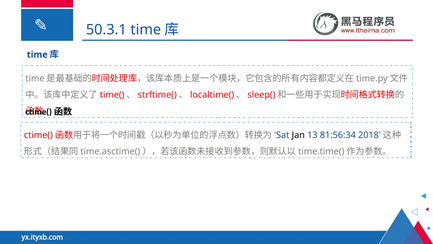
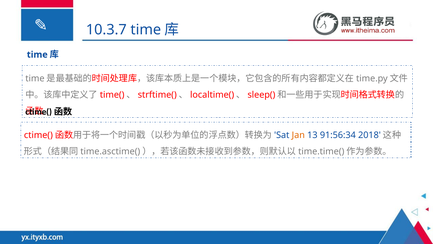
50.3.1: 50.3.1 -> 10.3.7
Jan colour: black -> orange
81:56:34: 81:56:34 -> 91:56:34
